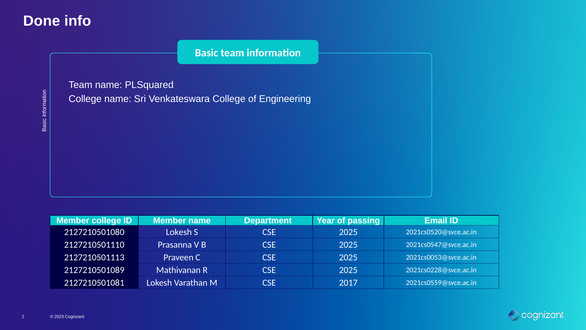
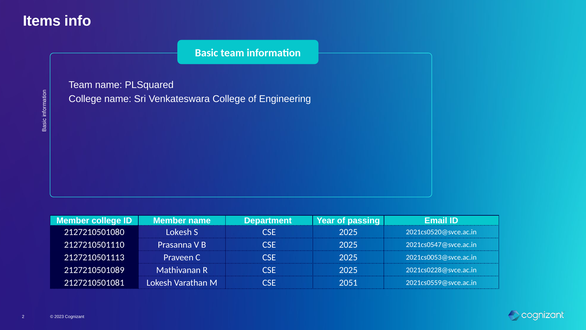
Done: Done -> Items
2017: 2017 -> 2051
